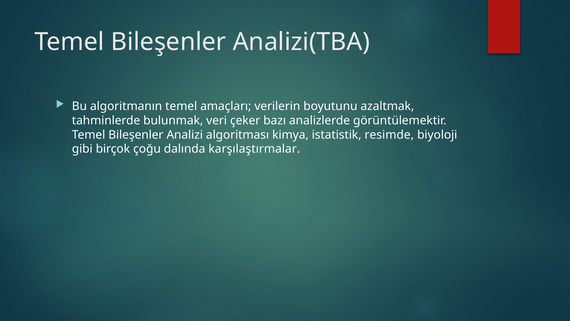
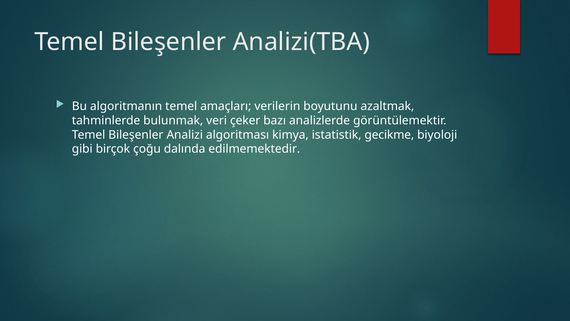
resimde: resimde -> gecikme
karşılaştırmalar: karşılaştırmalar -> edilmemektedir
